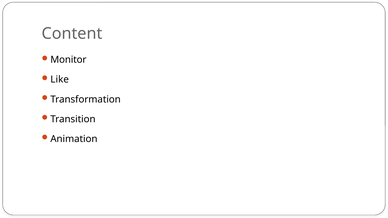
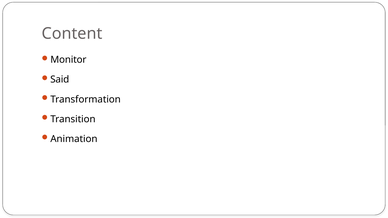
Like: Like -> Said
